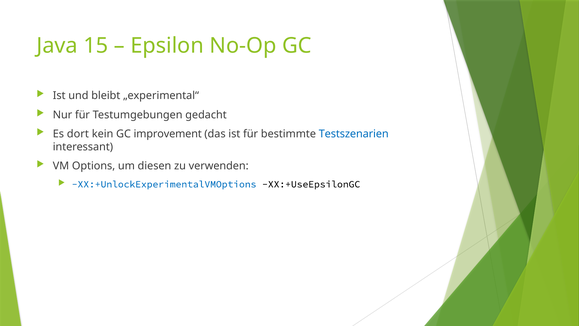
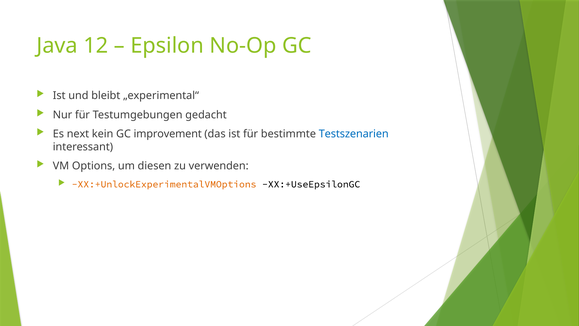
15: 15 -> 12
dort: dort -> next
XX:+UnlockExperimentalVMOptions colour: blue -> orange
